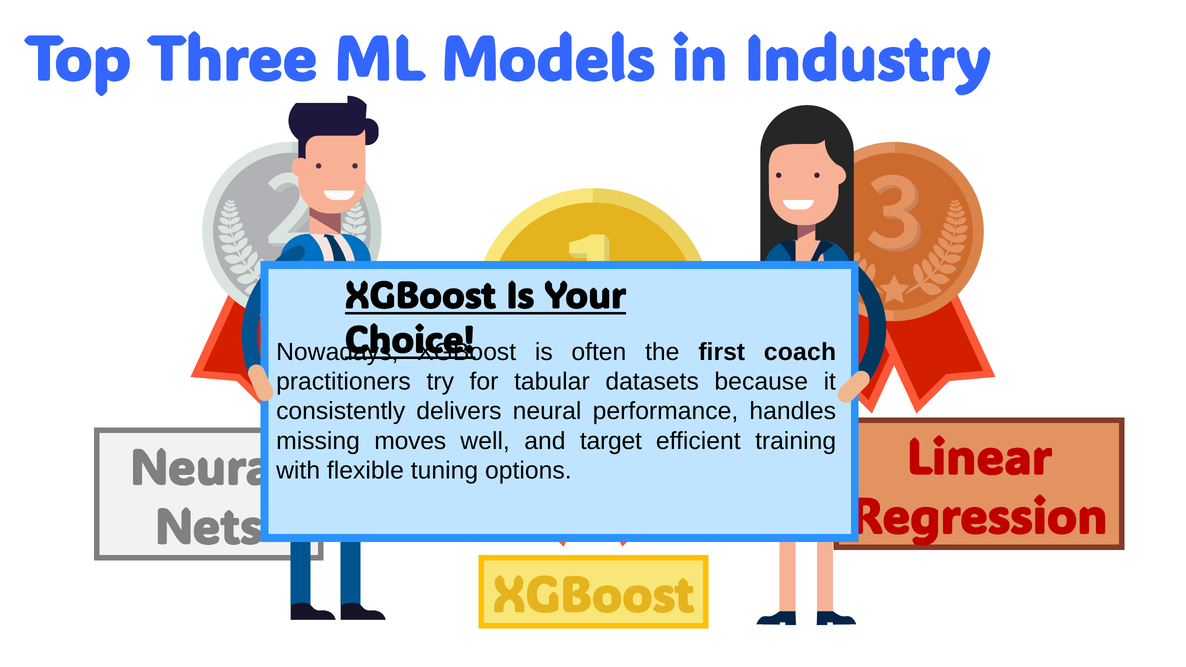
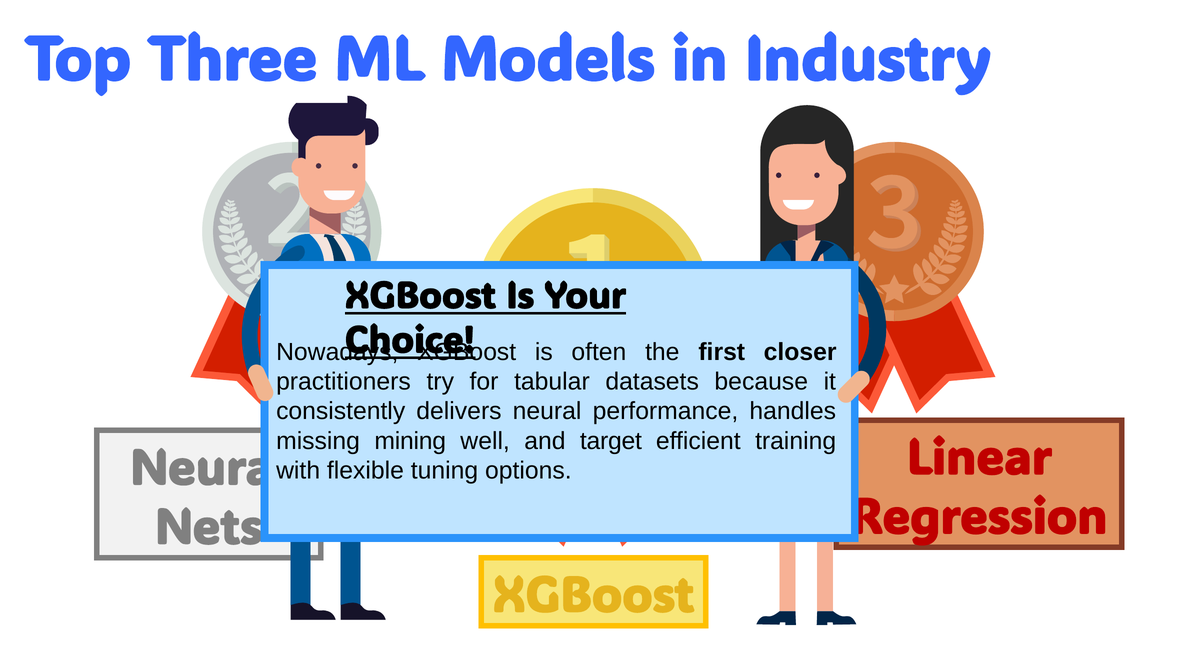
coach: coach -> closer
moves: moves -> mining
